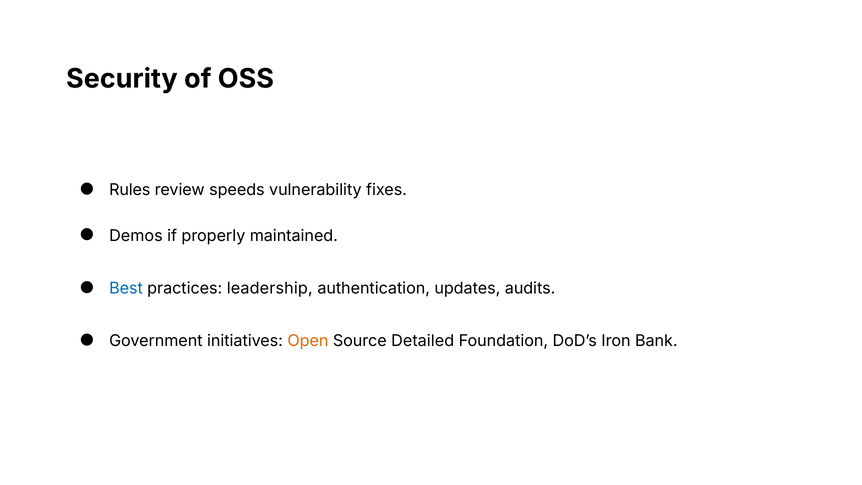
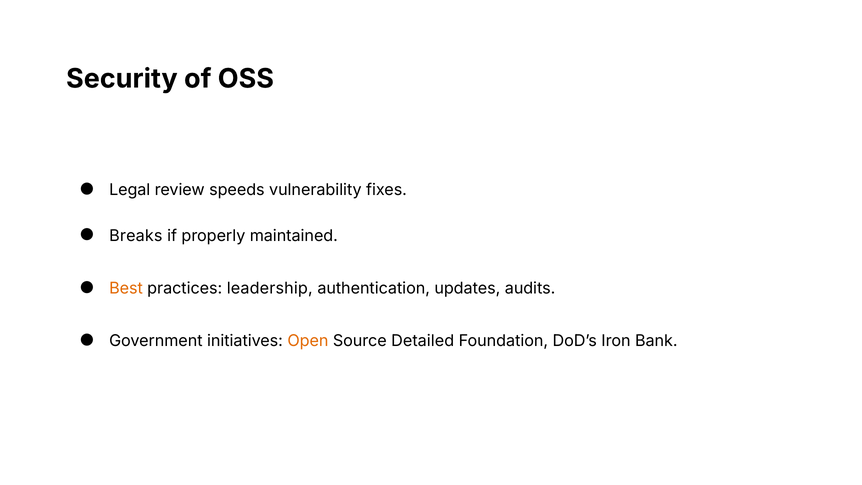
Rules: Rules -> Legal
Demos: Demos -> Breaks
Best colour: blue -> orange
